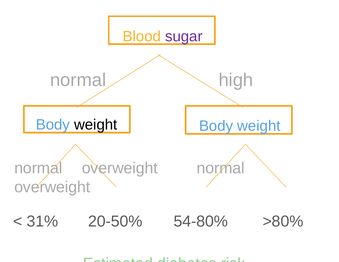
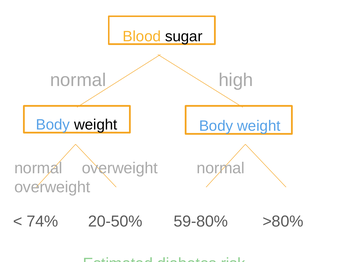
sugar colour: purple -> black
31%: 31% -> 74%
54-80%: 54-80% -> 59-80%
